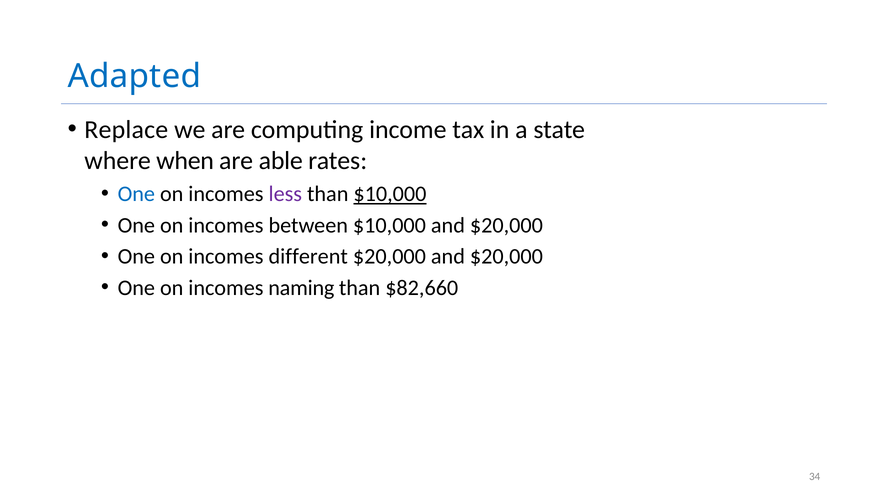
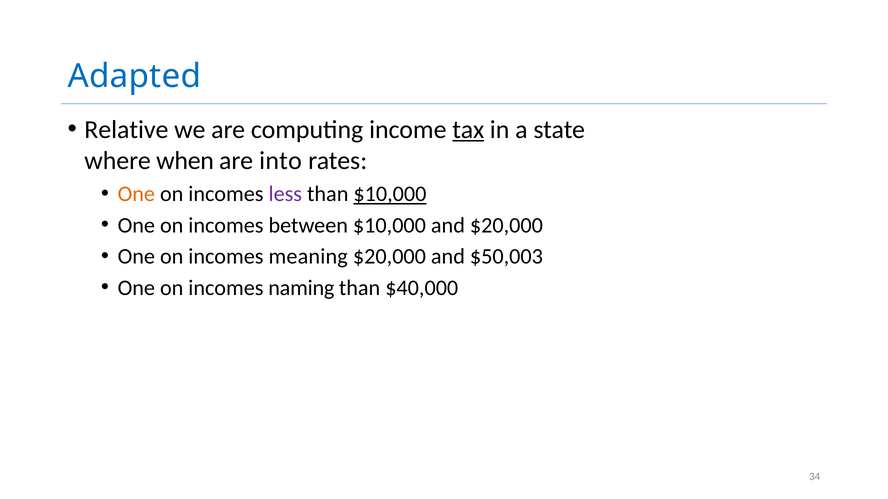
Replace: Replace -> Relative
tax underline: none -> present
able: able -> into
One at (136, 194) colour: blue -> orange
different: different -> meaning
$20,000 and $20,000: $20,000 -> $50,003
$82,660: $82,660 -> $40,000
